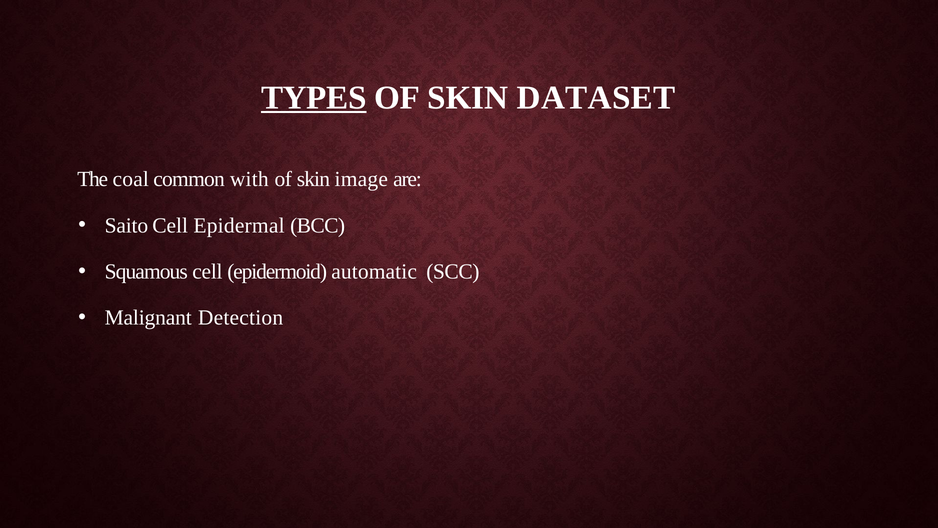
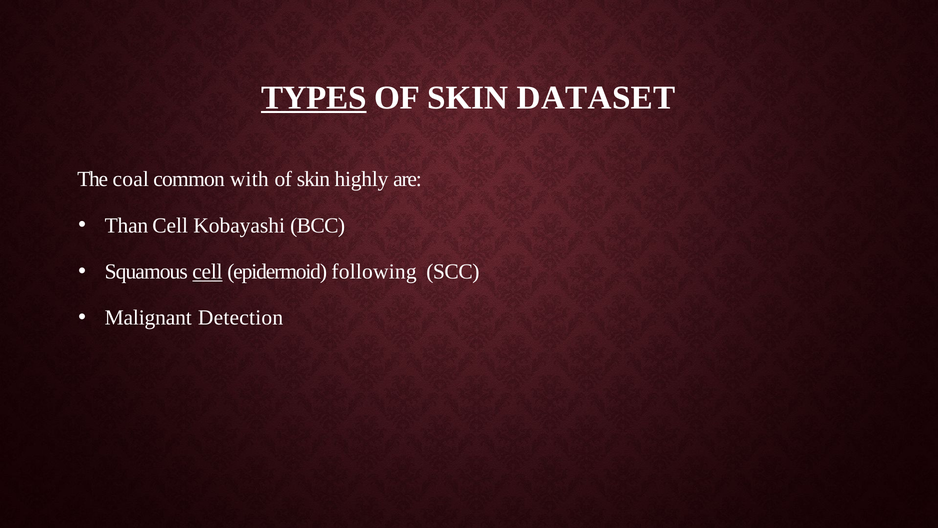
image: image -> highly
Saito: Saito -> Than
Epidermal: Epidermal -> Kobayashi
cell at (207, 271) underline: none -> present
automatic: automatic -> following
